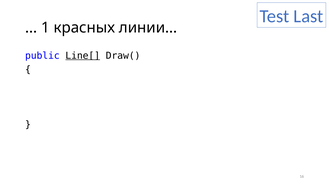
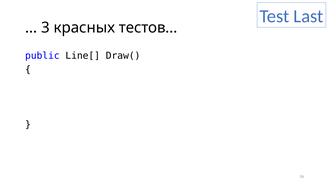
1: 1 -> 3
линии: линии -> тестов
Line[ underline: present -> none
